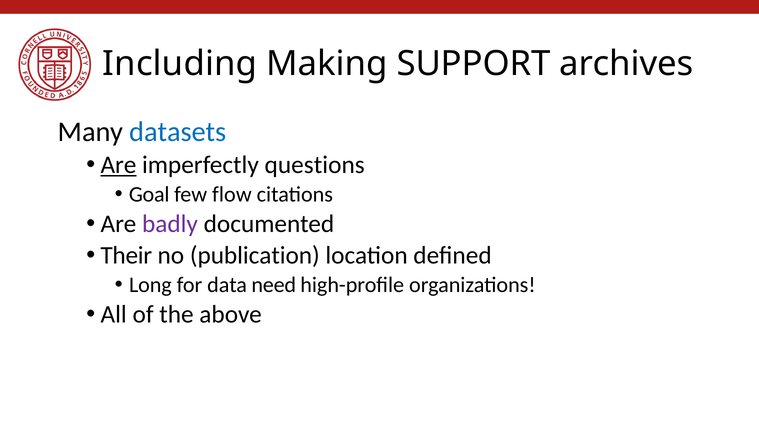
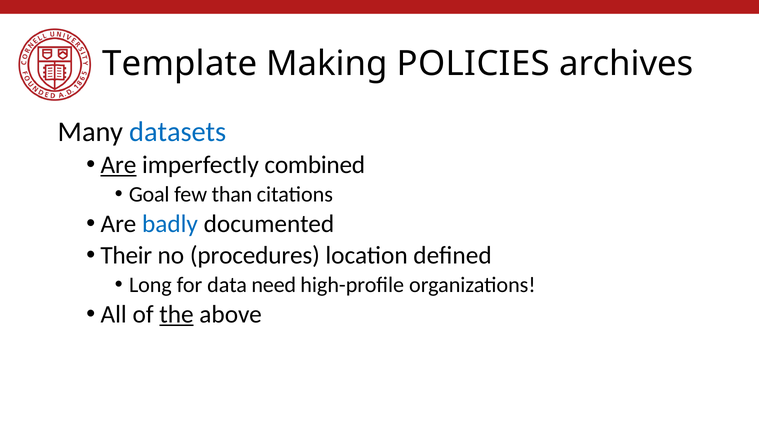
Including: Including -> Template
SUPPORT: SUPPORT -> POLICIES
questions: questions -> combined
flow: flow -> than
badly colour: purple -> blue
publication: publication -> procedures
the underline: none -> present
